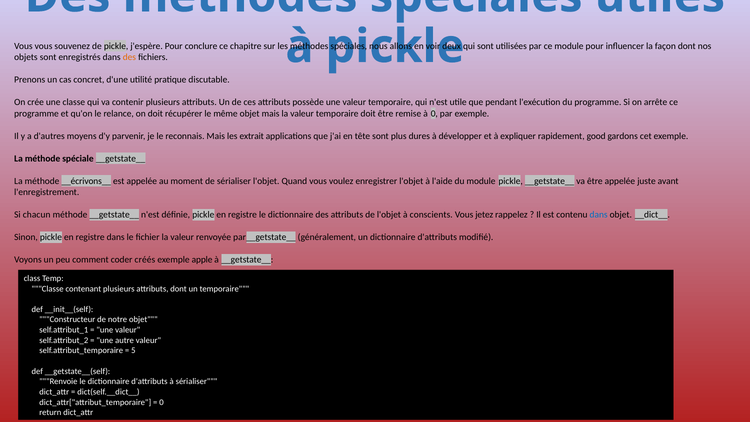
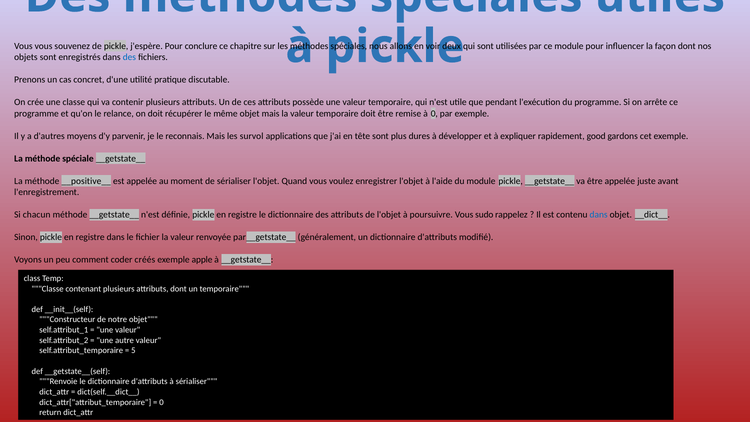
des at (129, 57) colour: orange -> blue
extrait: extrait -> survol
__écrivons__: __écrivons__ -> __positive__
conscients: conscients -> poursuivre
jetez: jetez -> sudo
